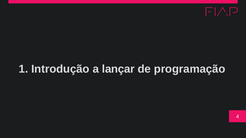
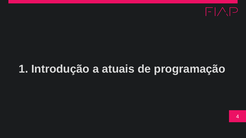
lançar: lançar -> atuais
